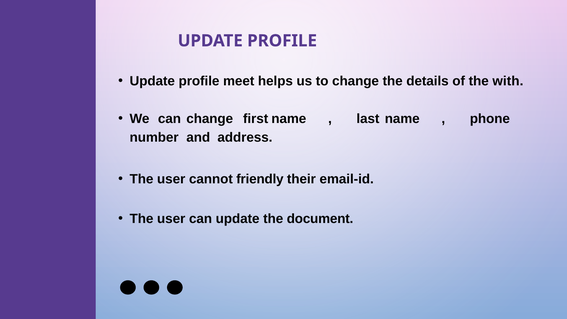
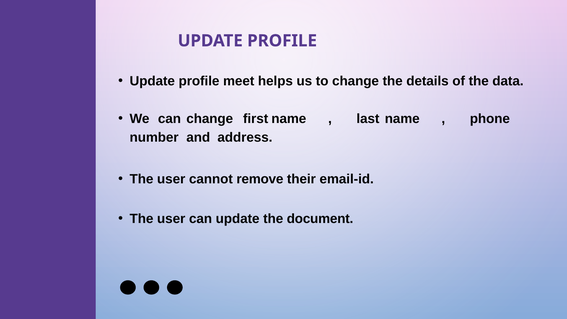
with: with -> data
friendly: friendly -> remove
